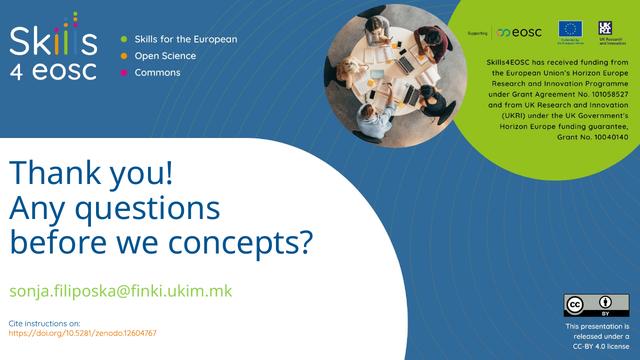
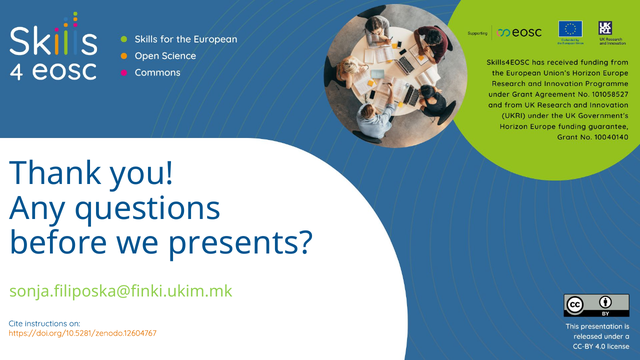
concepts: concepts -> presents
